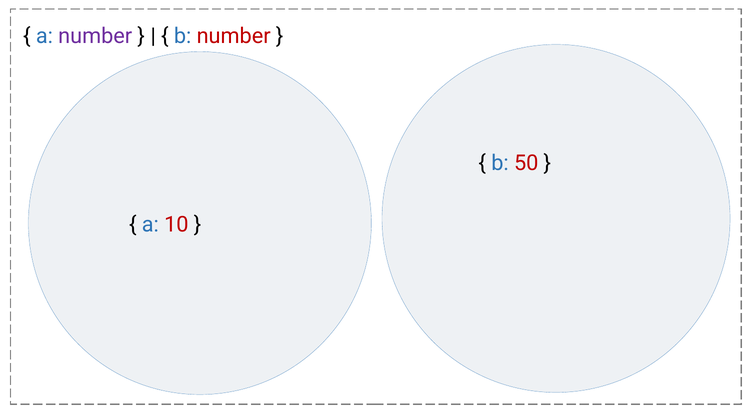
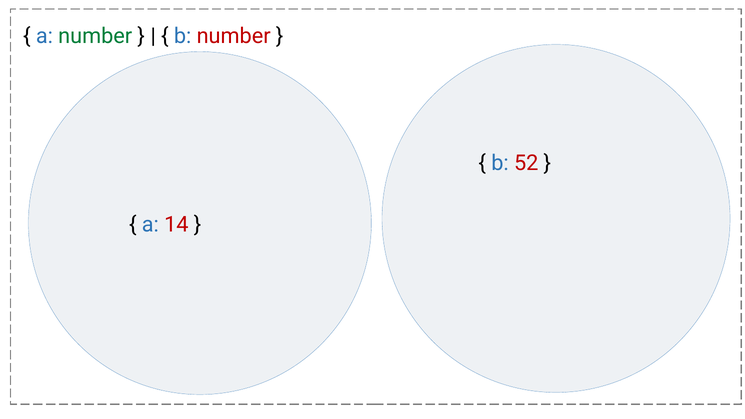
number at (95, 36) colour: purple -> green
50: 50 -> 52
10: 10 -> 14
